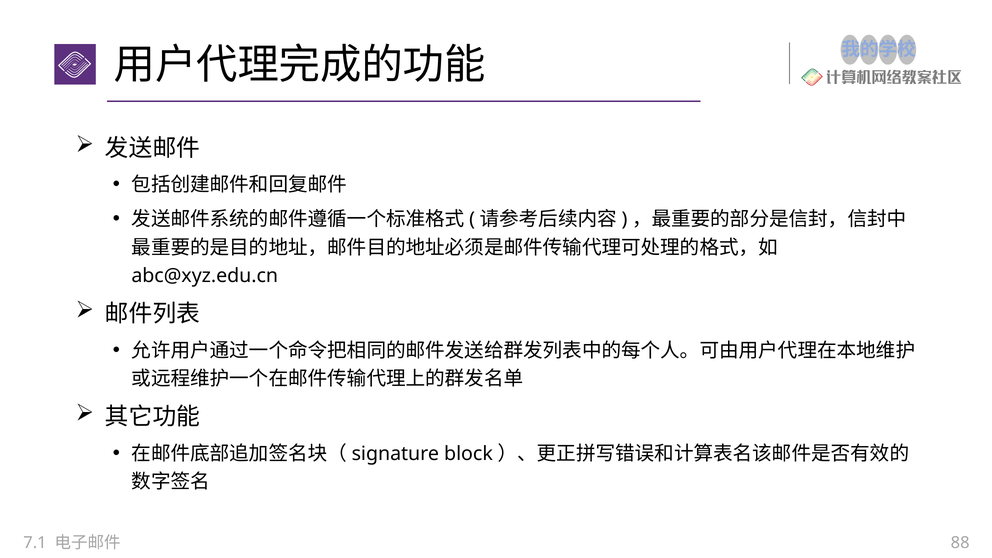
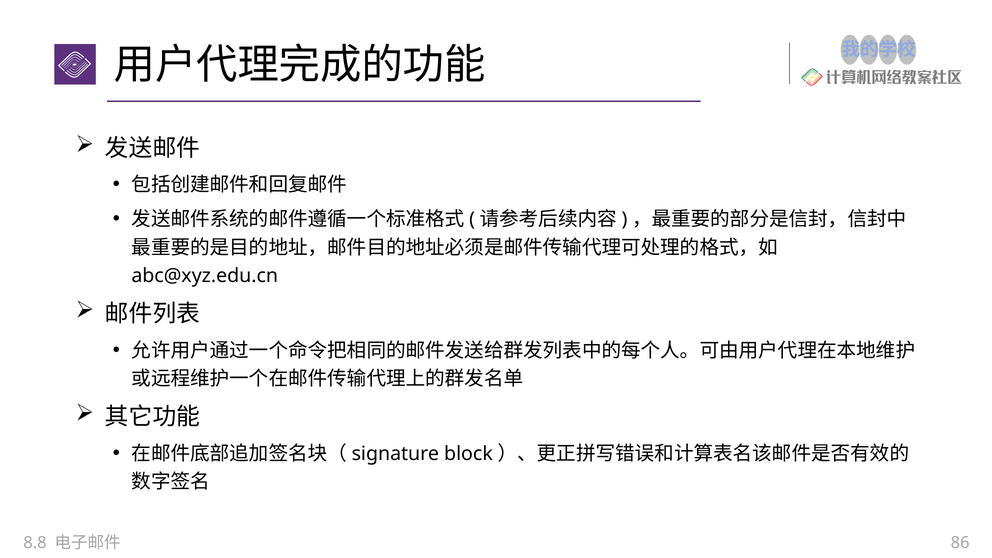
7.1: 7.1 -> 8.8
88: 88 -> 86
